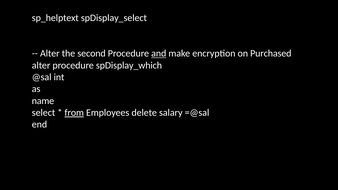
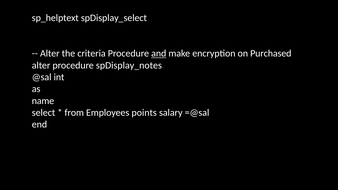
second: second -> criteria
spDisplay_which: spDisplay_which -> spDisplay_notes
from underline: present -> none
delete: delete -> points
